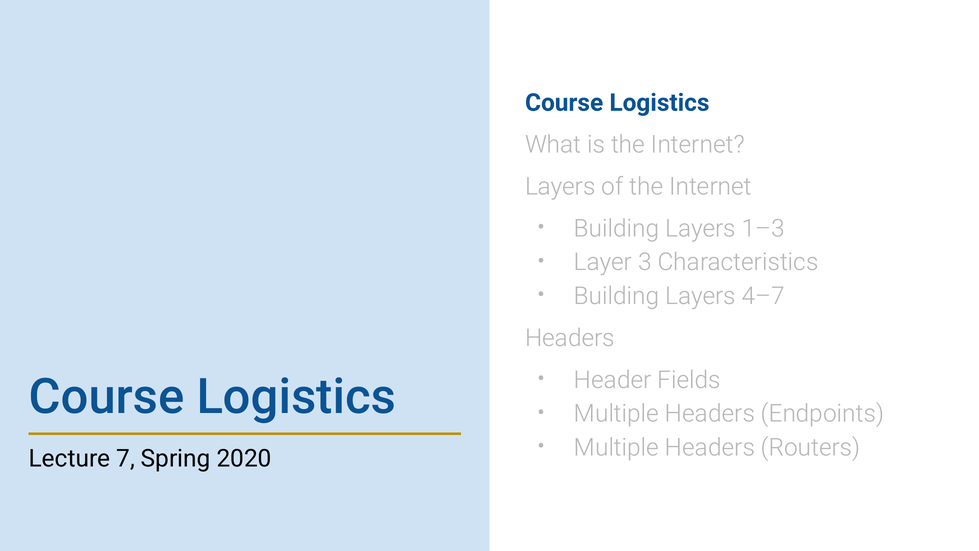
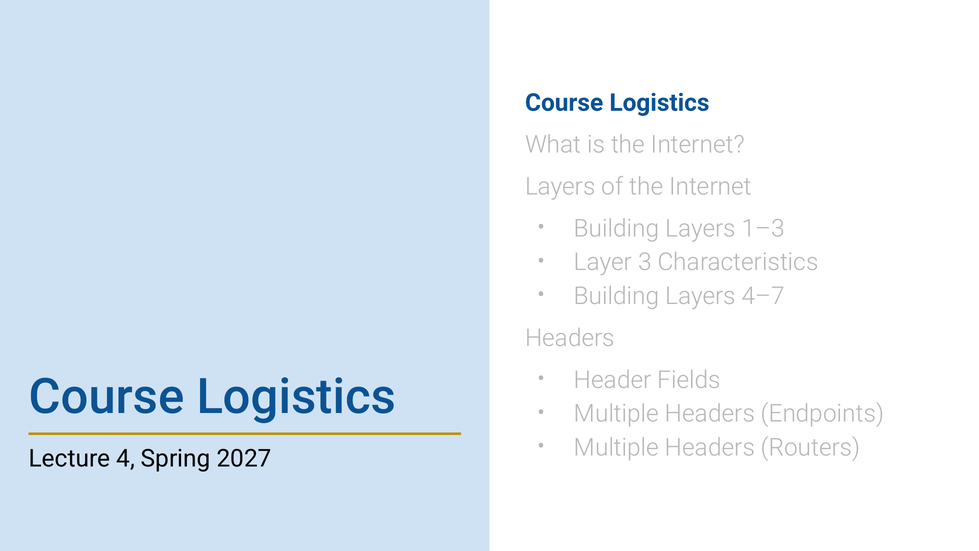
7: 7 -> 4
2020: 2020 -> 2027
